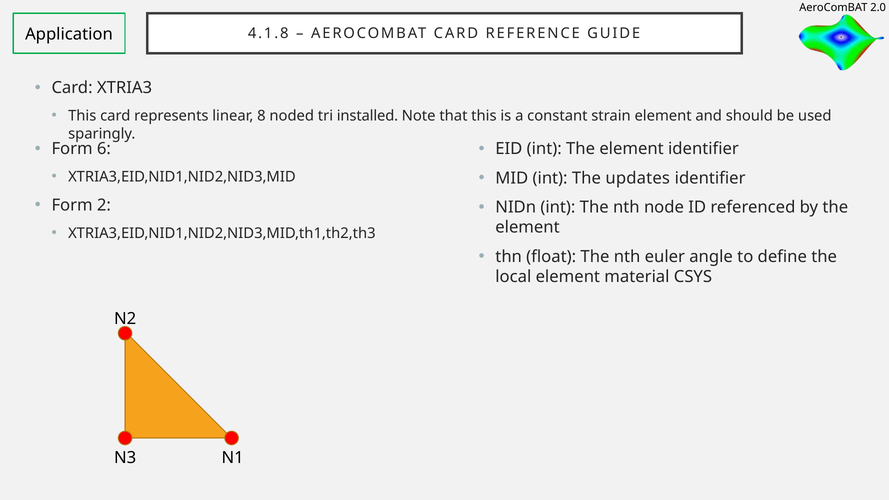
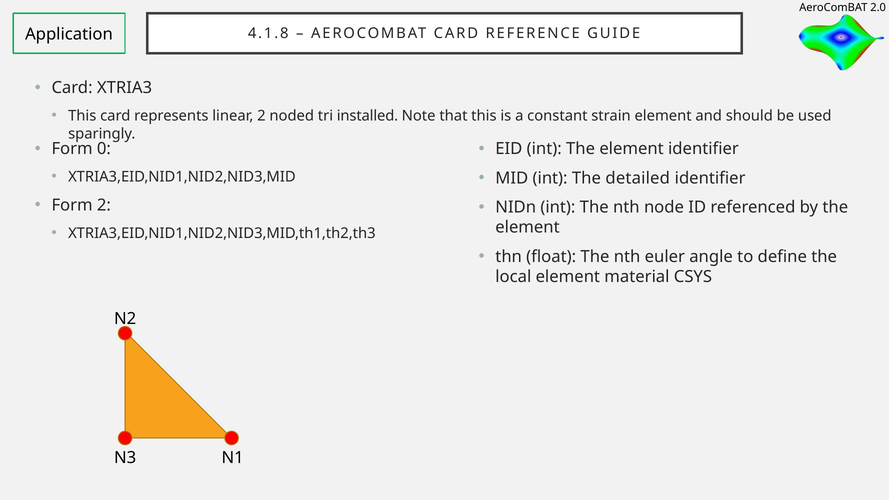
linear 8: 8 -> 2
6: 6 -> 0
updates: updates -> detailed
